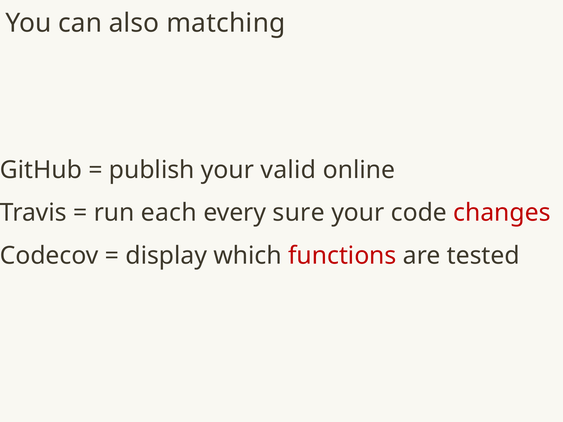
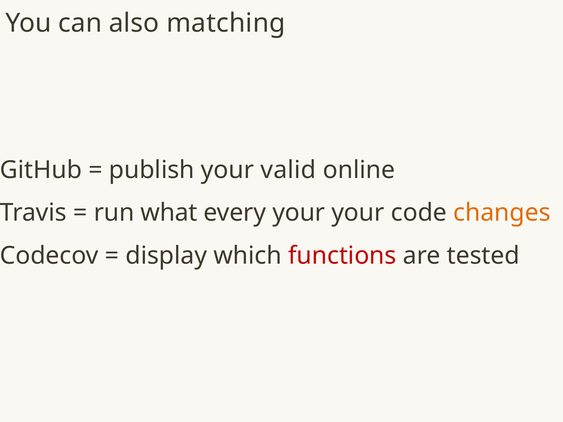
each: each -> what
every sure: sure -> your
changes colour: red -> orange
